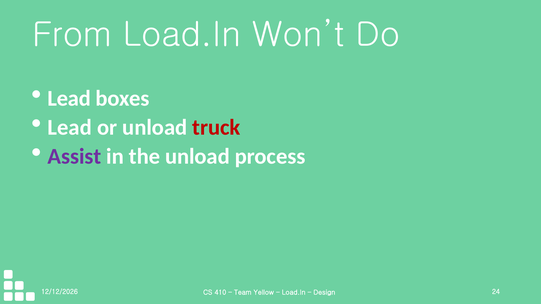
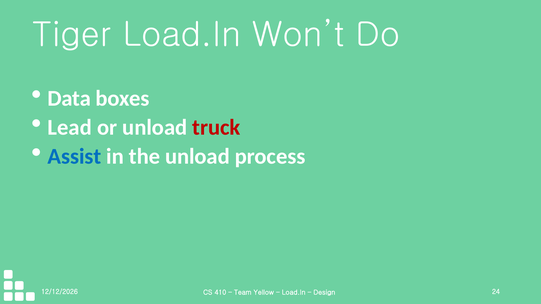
From: From -> Tiger
Lead at (69, 99): Lead -> Data
Assist colour: purple -> blue
